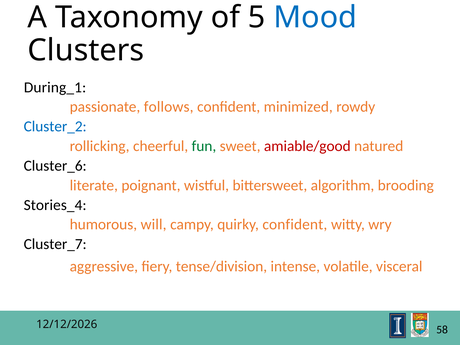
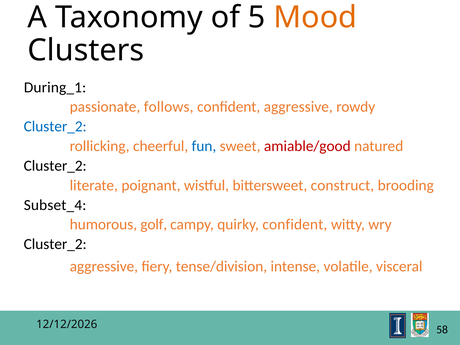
Mood colour: blue -> orange
confident minimized: minimized -> aggressive
fun colour: green -> blue
Cluster_6 at (55, 166): Cluster_6 -> Cluster_2
algorithm: algorithm -> construct
Stories_4: Stories_4 -> Subset_4
will: will -> golf
Cluster_7 at (55, 244): Cluster_7 -> Cluster_2
